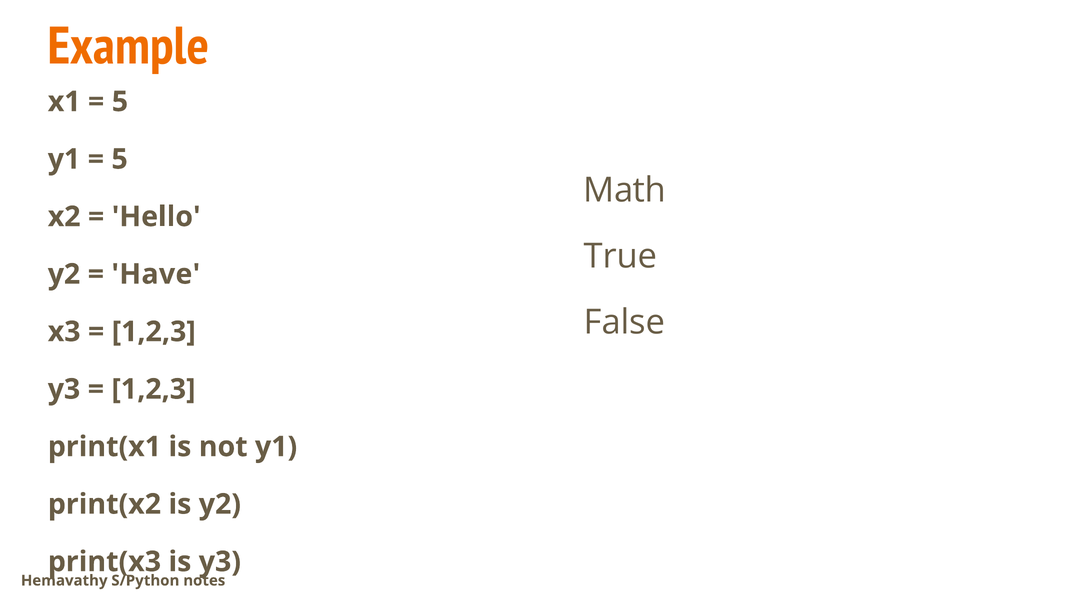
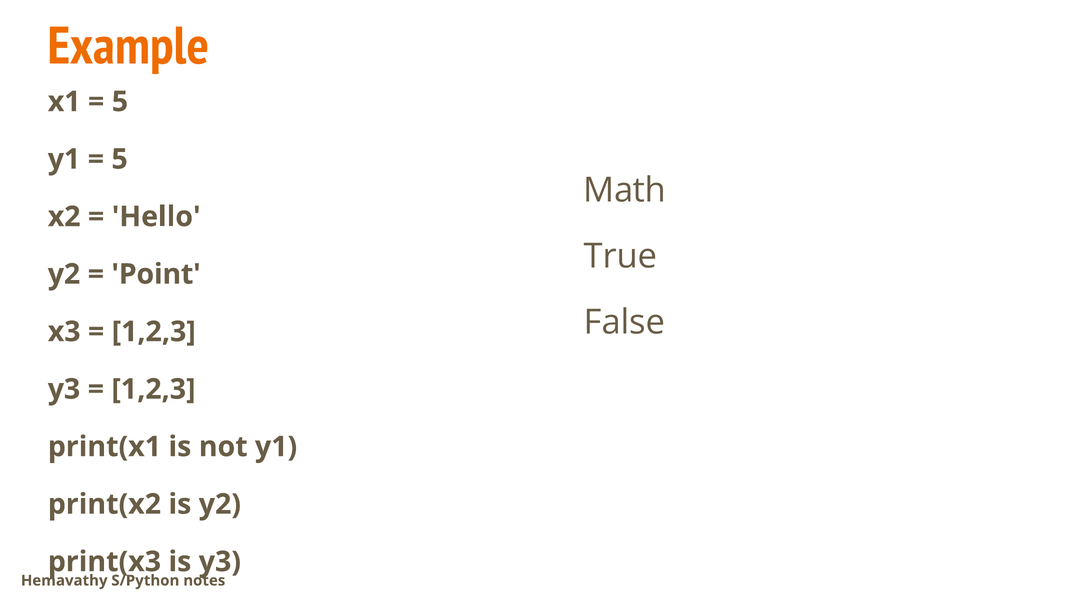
Have: Have -> Point
